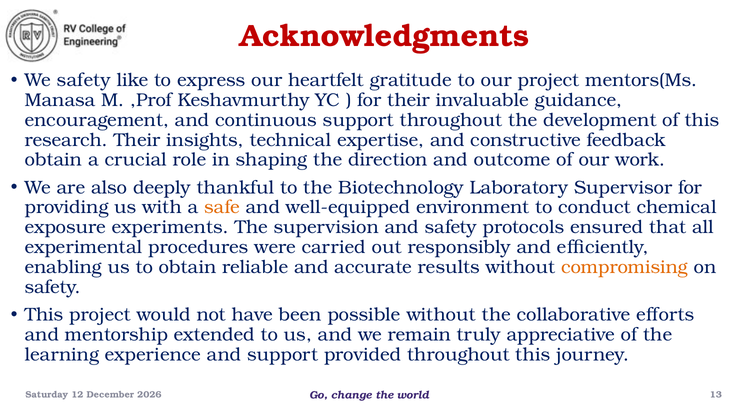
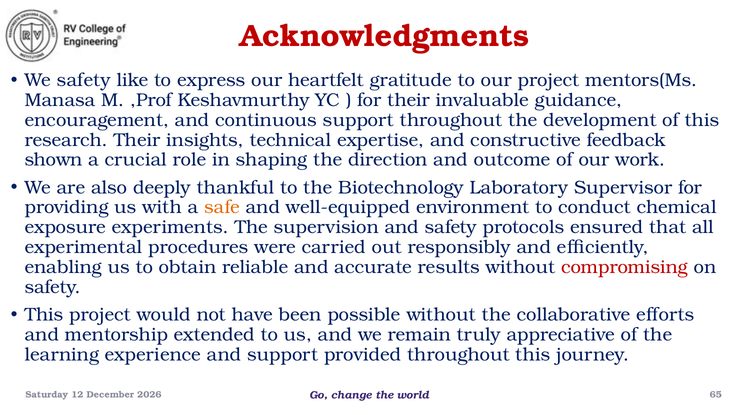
obtain at (53, 160): obtain -> shown
compromising colour: orange -> red
13: 13 -> 65
